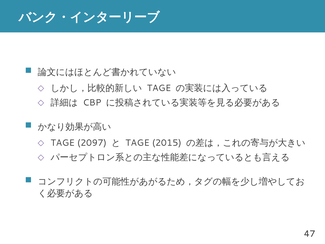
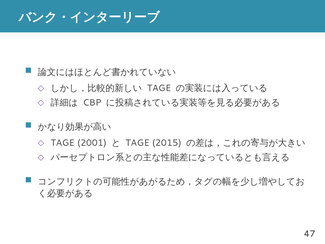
2097: 2097 -> 2001
